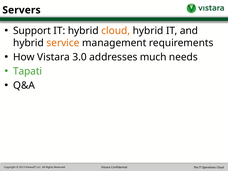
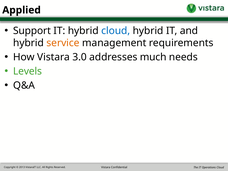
Servers: Servers -> Applied
cloud at (116, 31) colour: orange -> blue
Tapati: Tapati -> Levels
